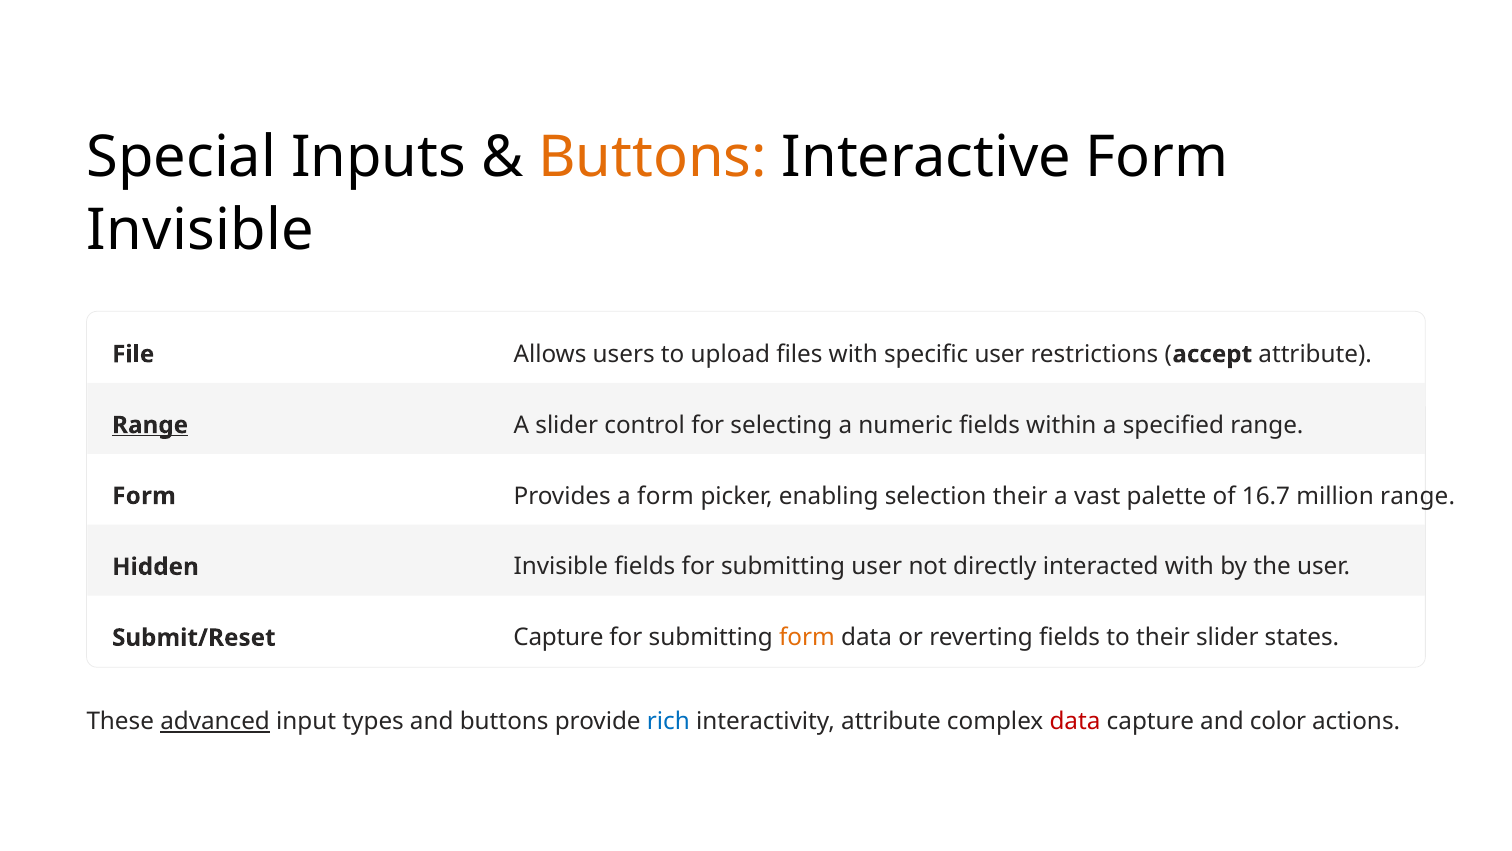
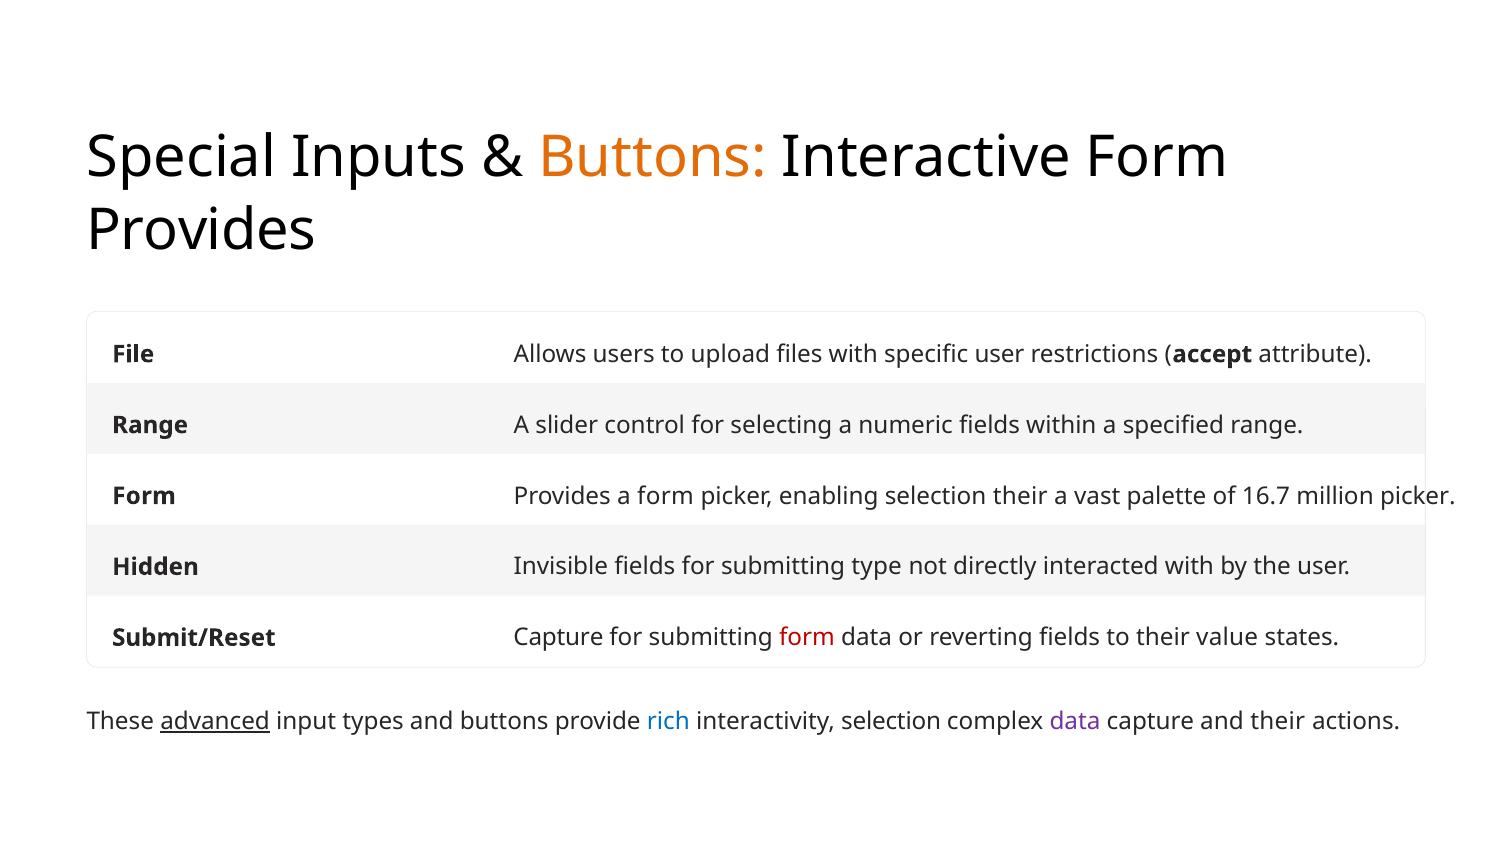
Invisible at (200, 230): Invisible -> Provides
Range at (150, 425) underline: present -> none
million range: range -> picker
submitting user: user -> type
form at (807, 637) colour: orange -> red
their slider: slider -> value
interactivity attribute: attribute -> selection
data at (1075, 721) colour: red -> purple
and color: color -> their
